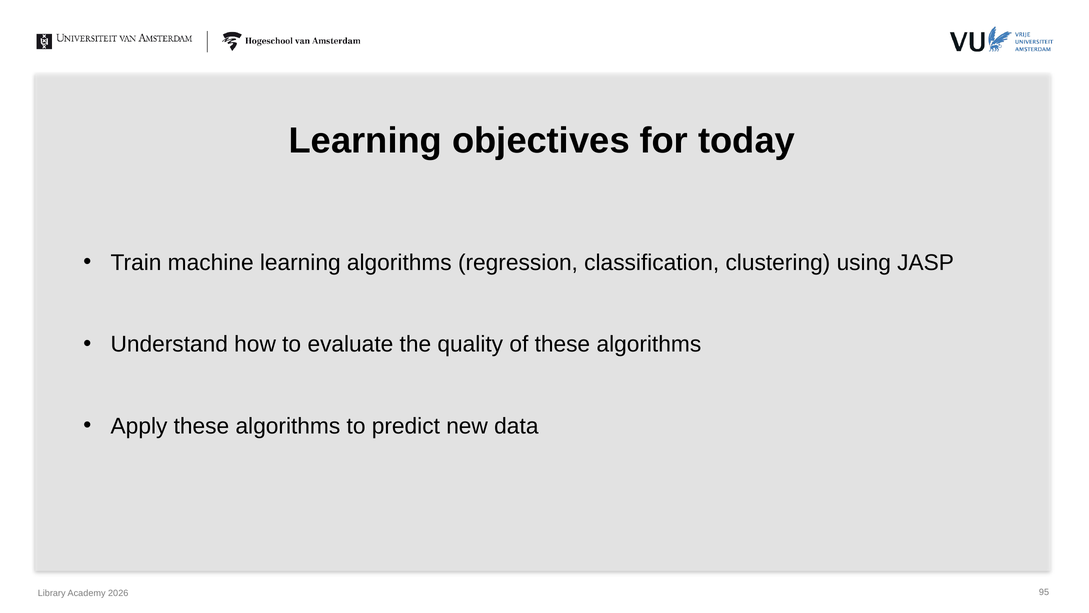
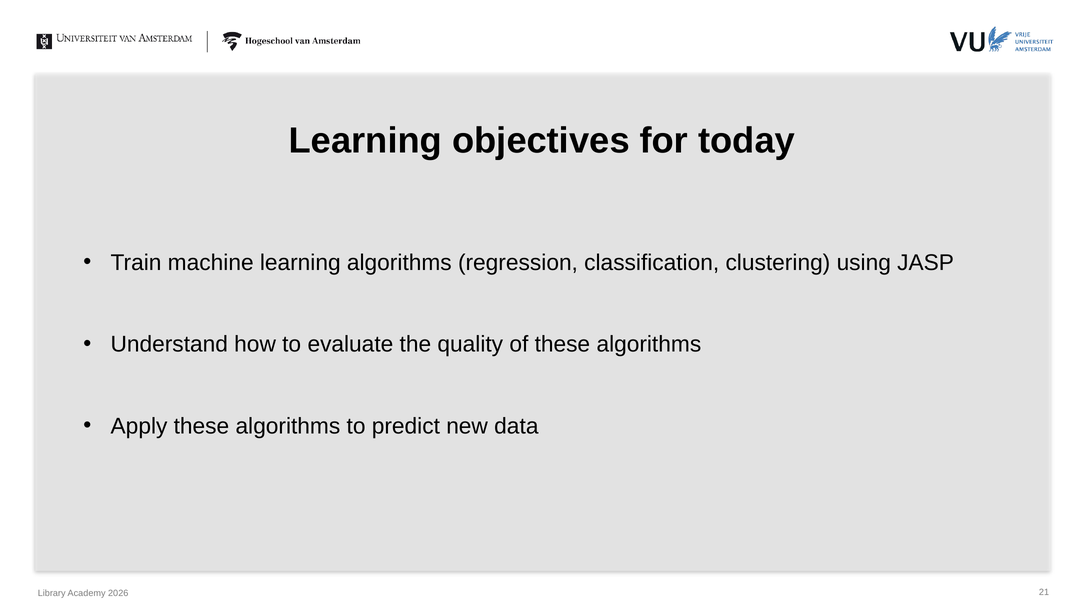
95: 95 -> 21
